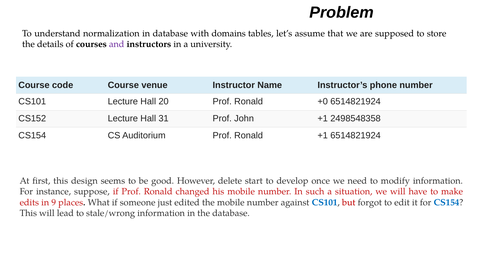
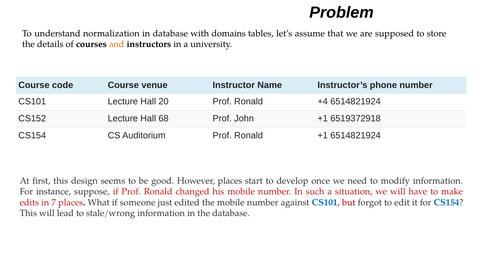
and colour: purple -> orange
+0: +0 -> +4
31: 31 -> 68
2498548358: 2498548358 -> 6519372918
However delete: delete -> places
9: 9 -> 7
